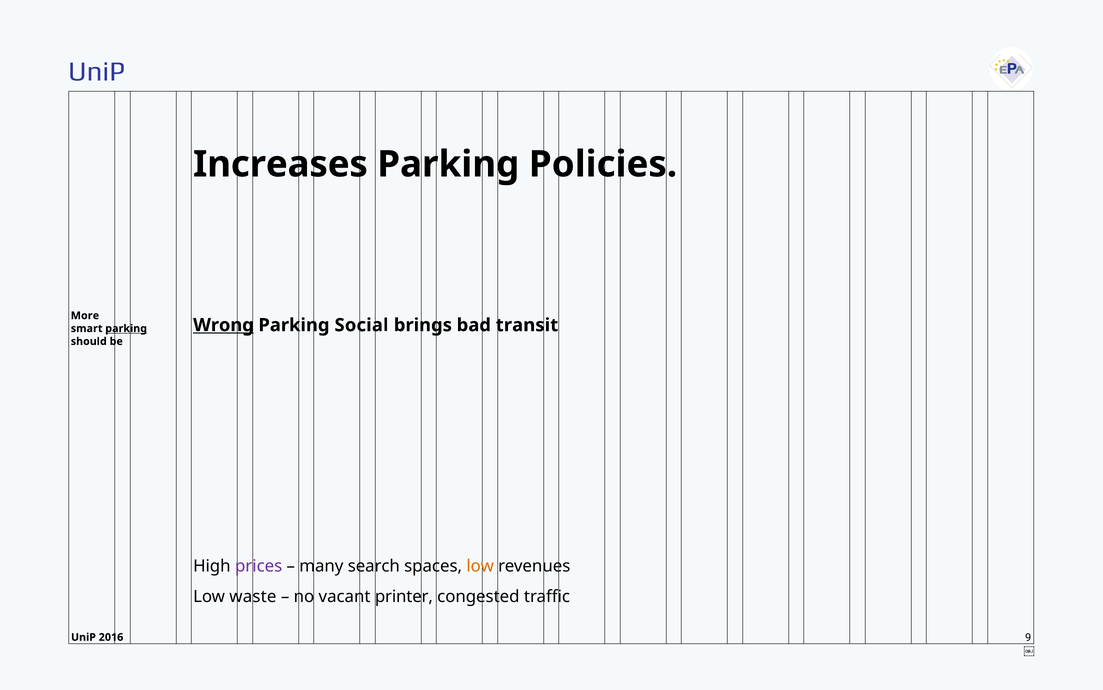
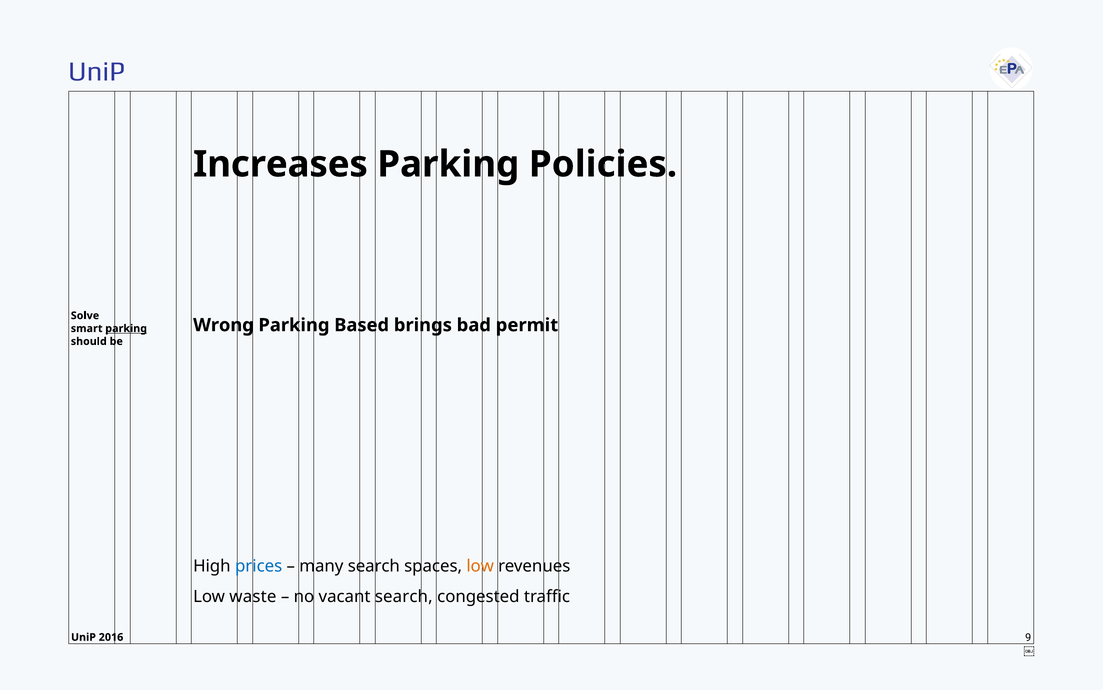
More: More -> Solve
Wrong underline: present -> none
Parking Social: Social -> Based
transit: transit -> permit
prices colour: purple -> blue
vacant printer: printer -> search
